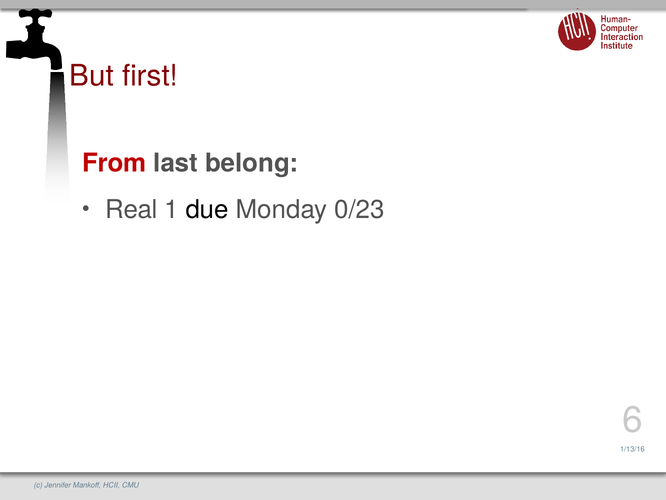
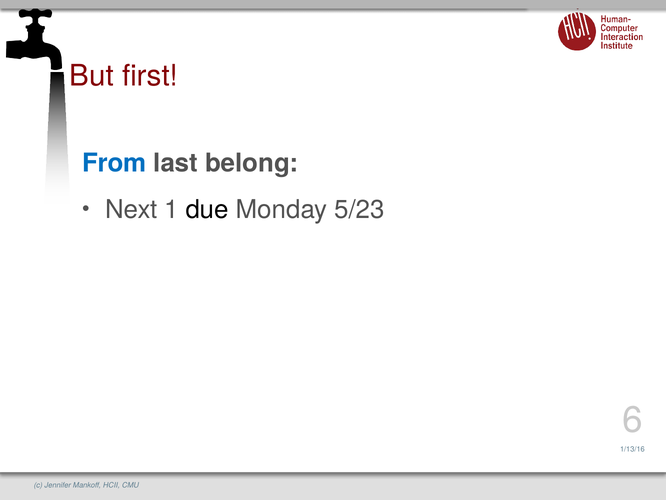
From colour: red -> blue
Real: Real -> Next
0/23: 0/23 -> 5/23
